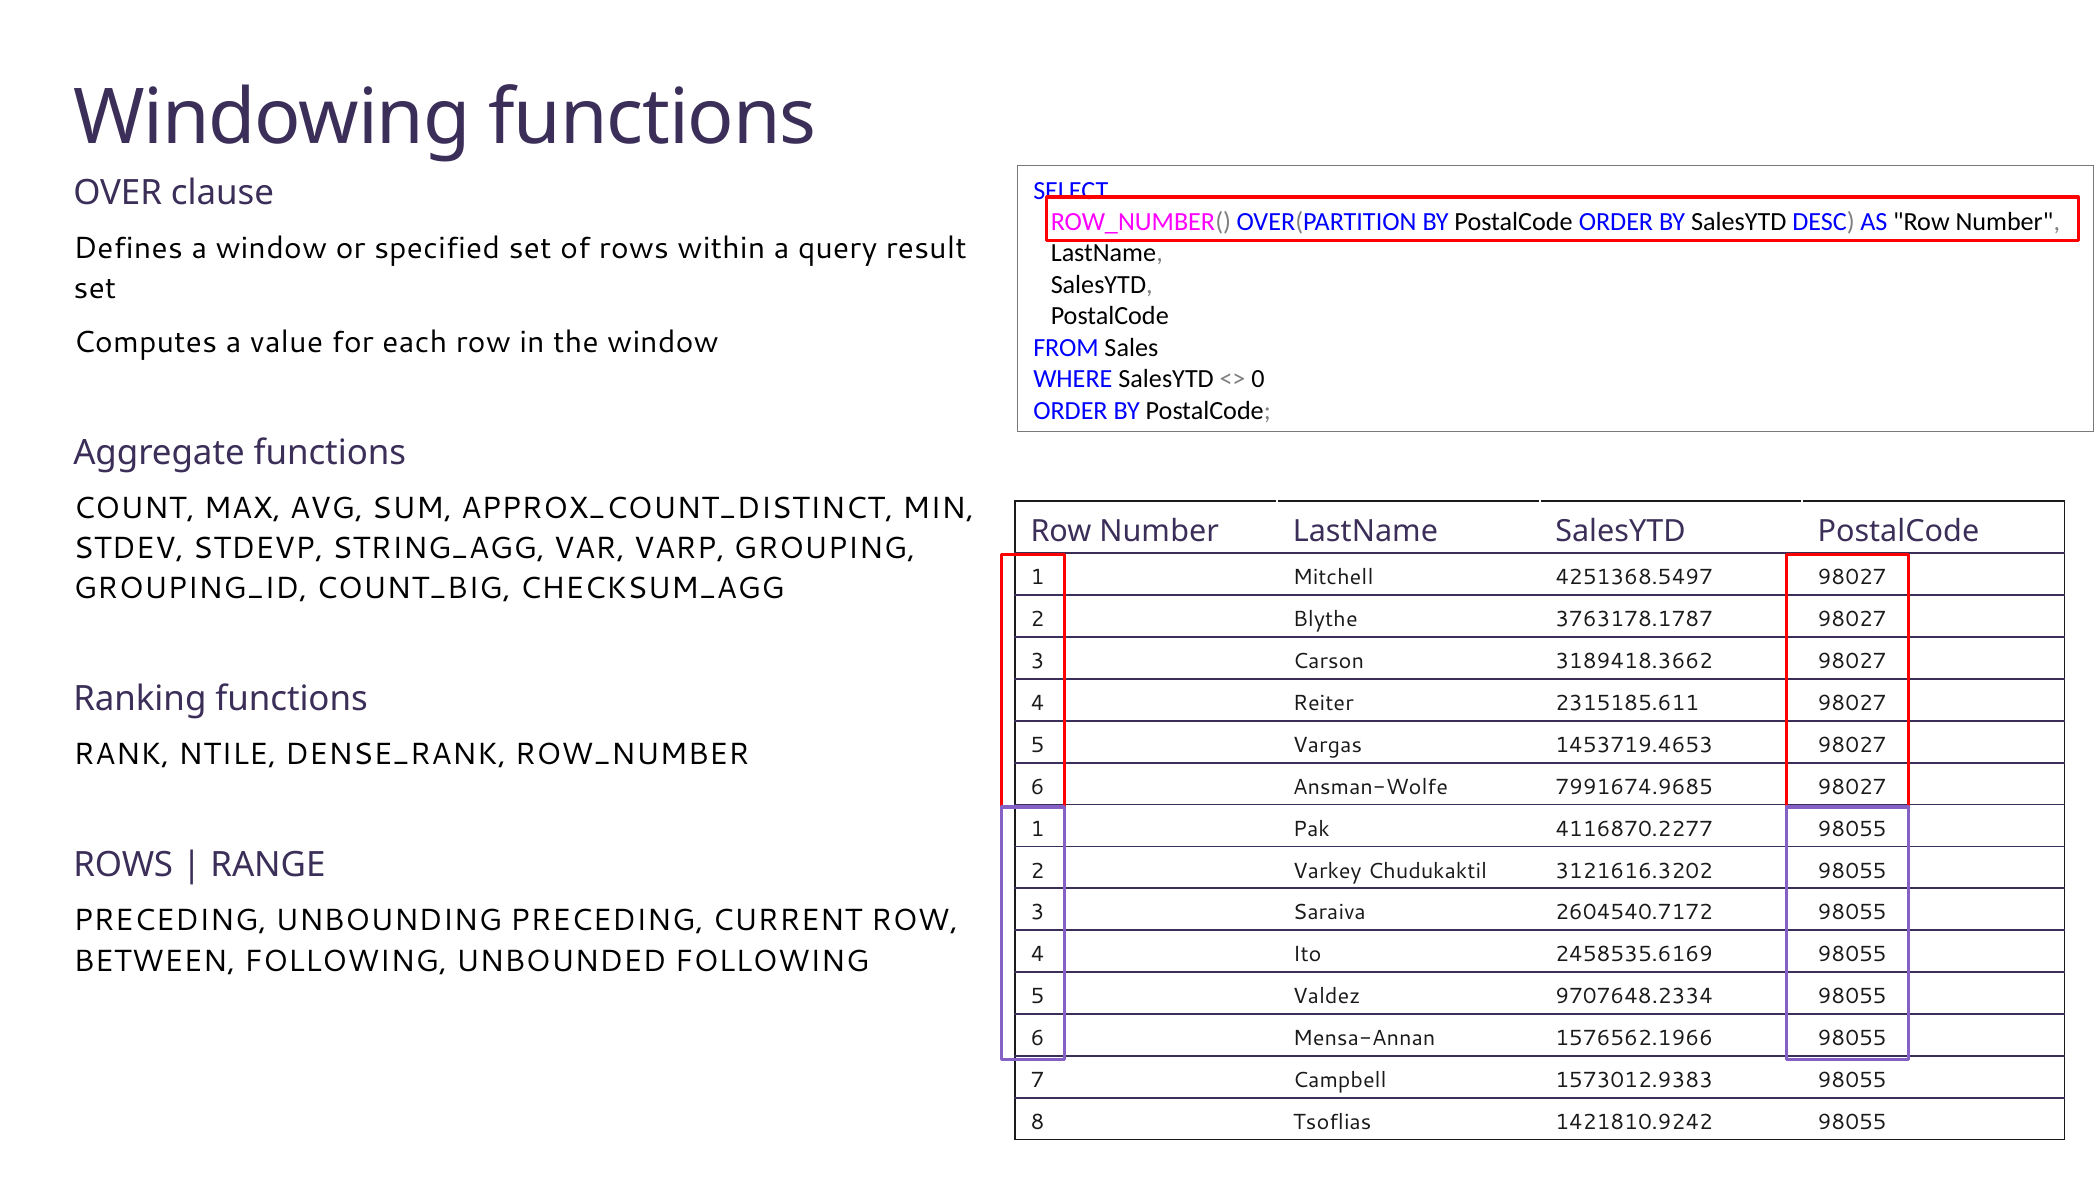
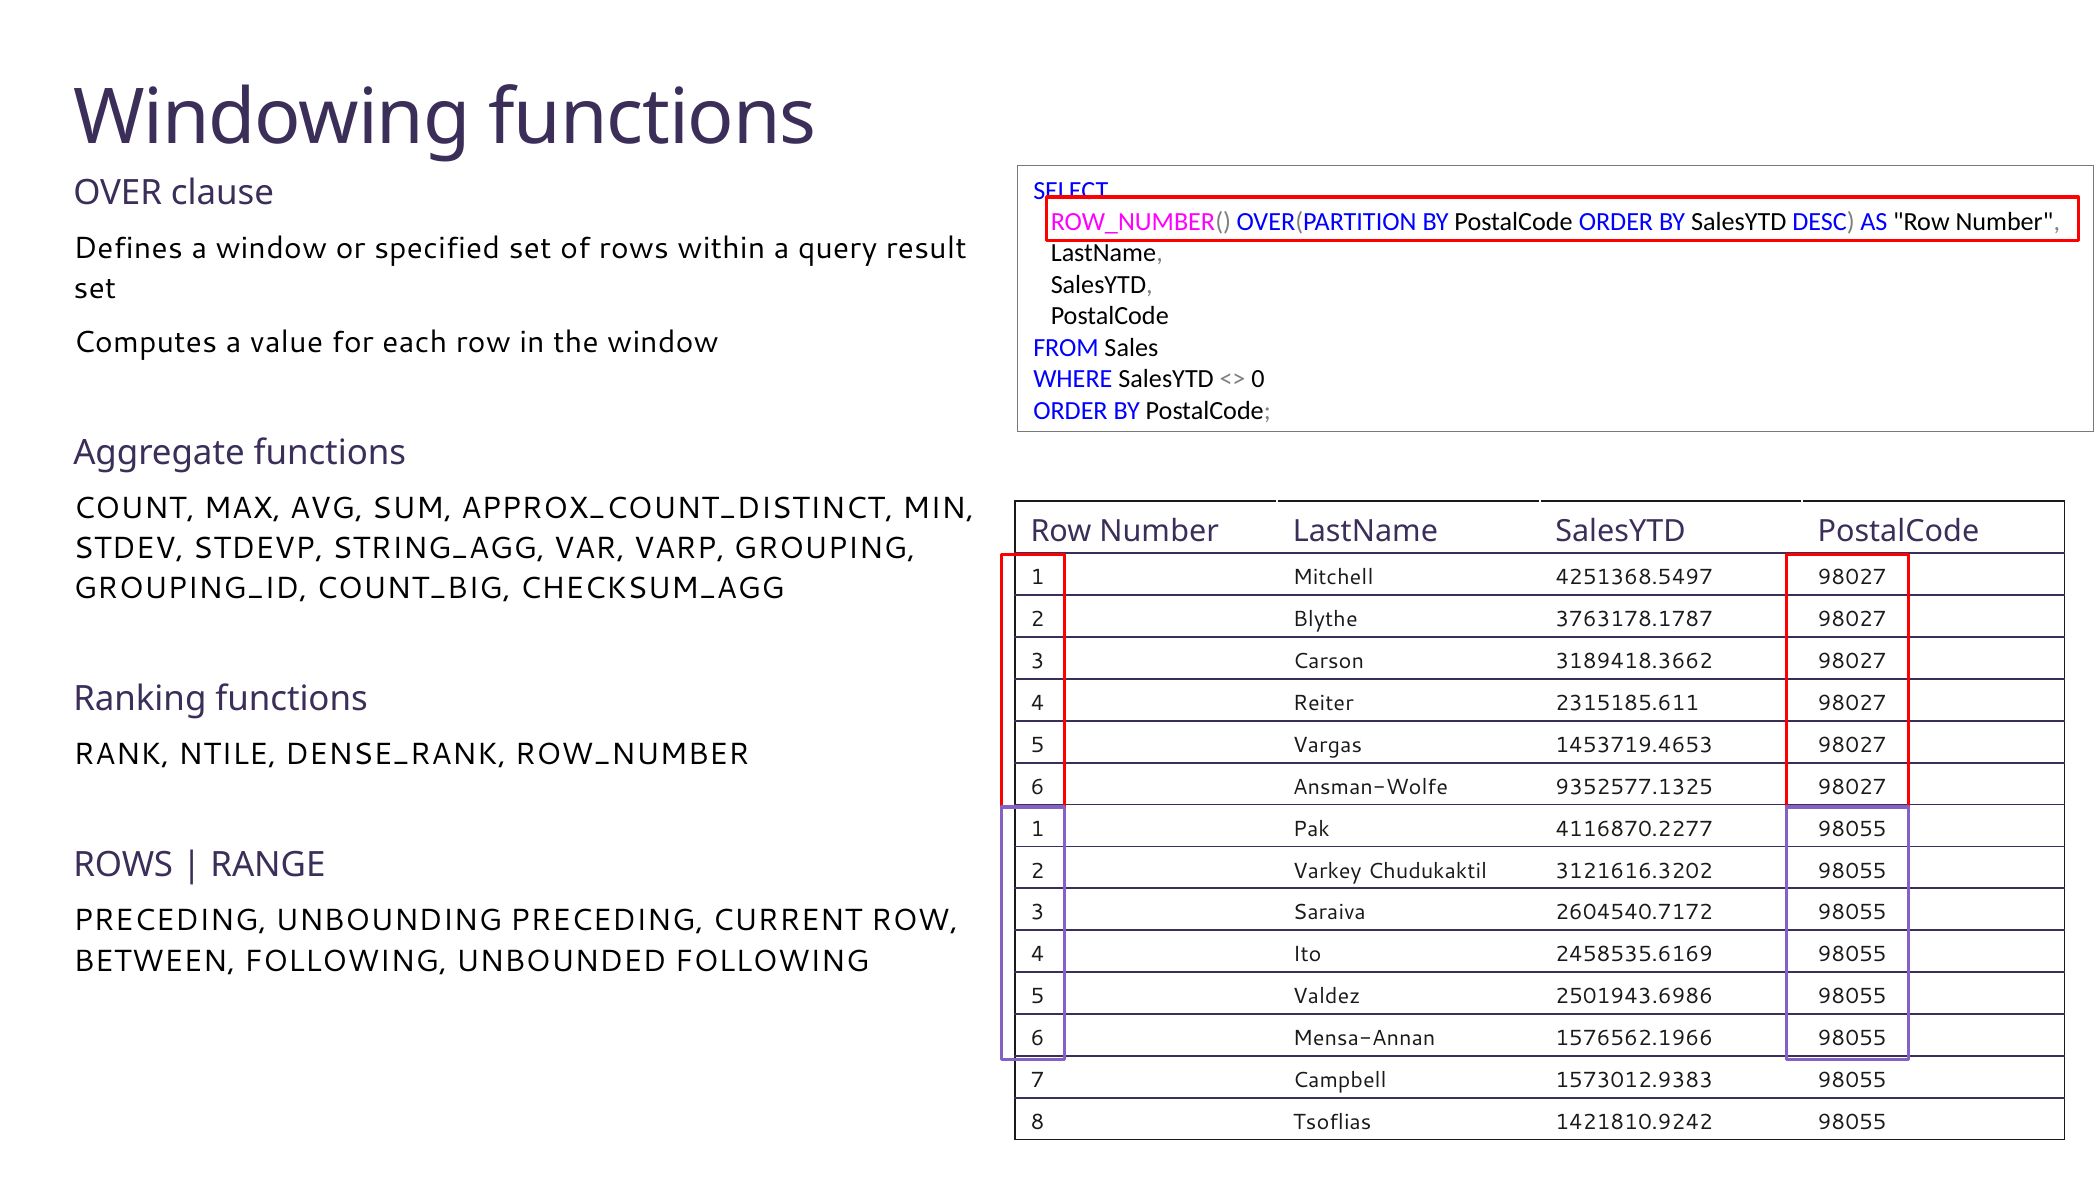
7991674.9685: 7991674.9685 -> 9352577.1325
9707648.2334: 9707648.2334 -> 2501943.6986
